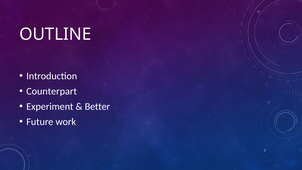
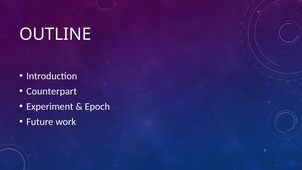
Better: Better -> Epoch
